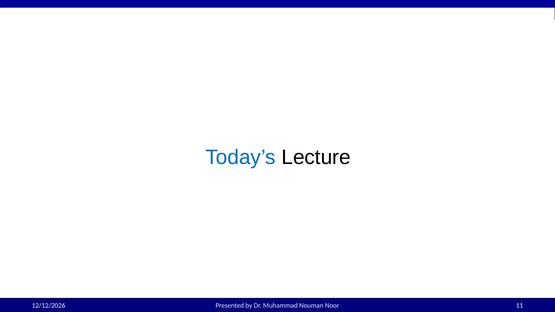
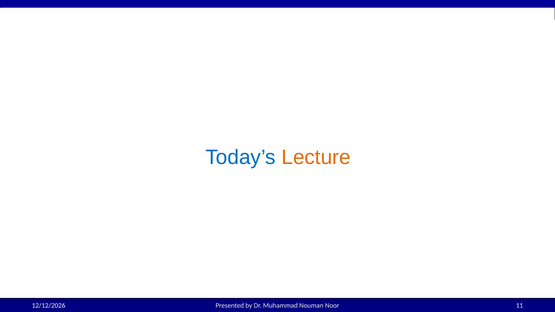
Lecture colour: black -> orange
